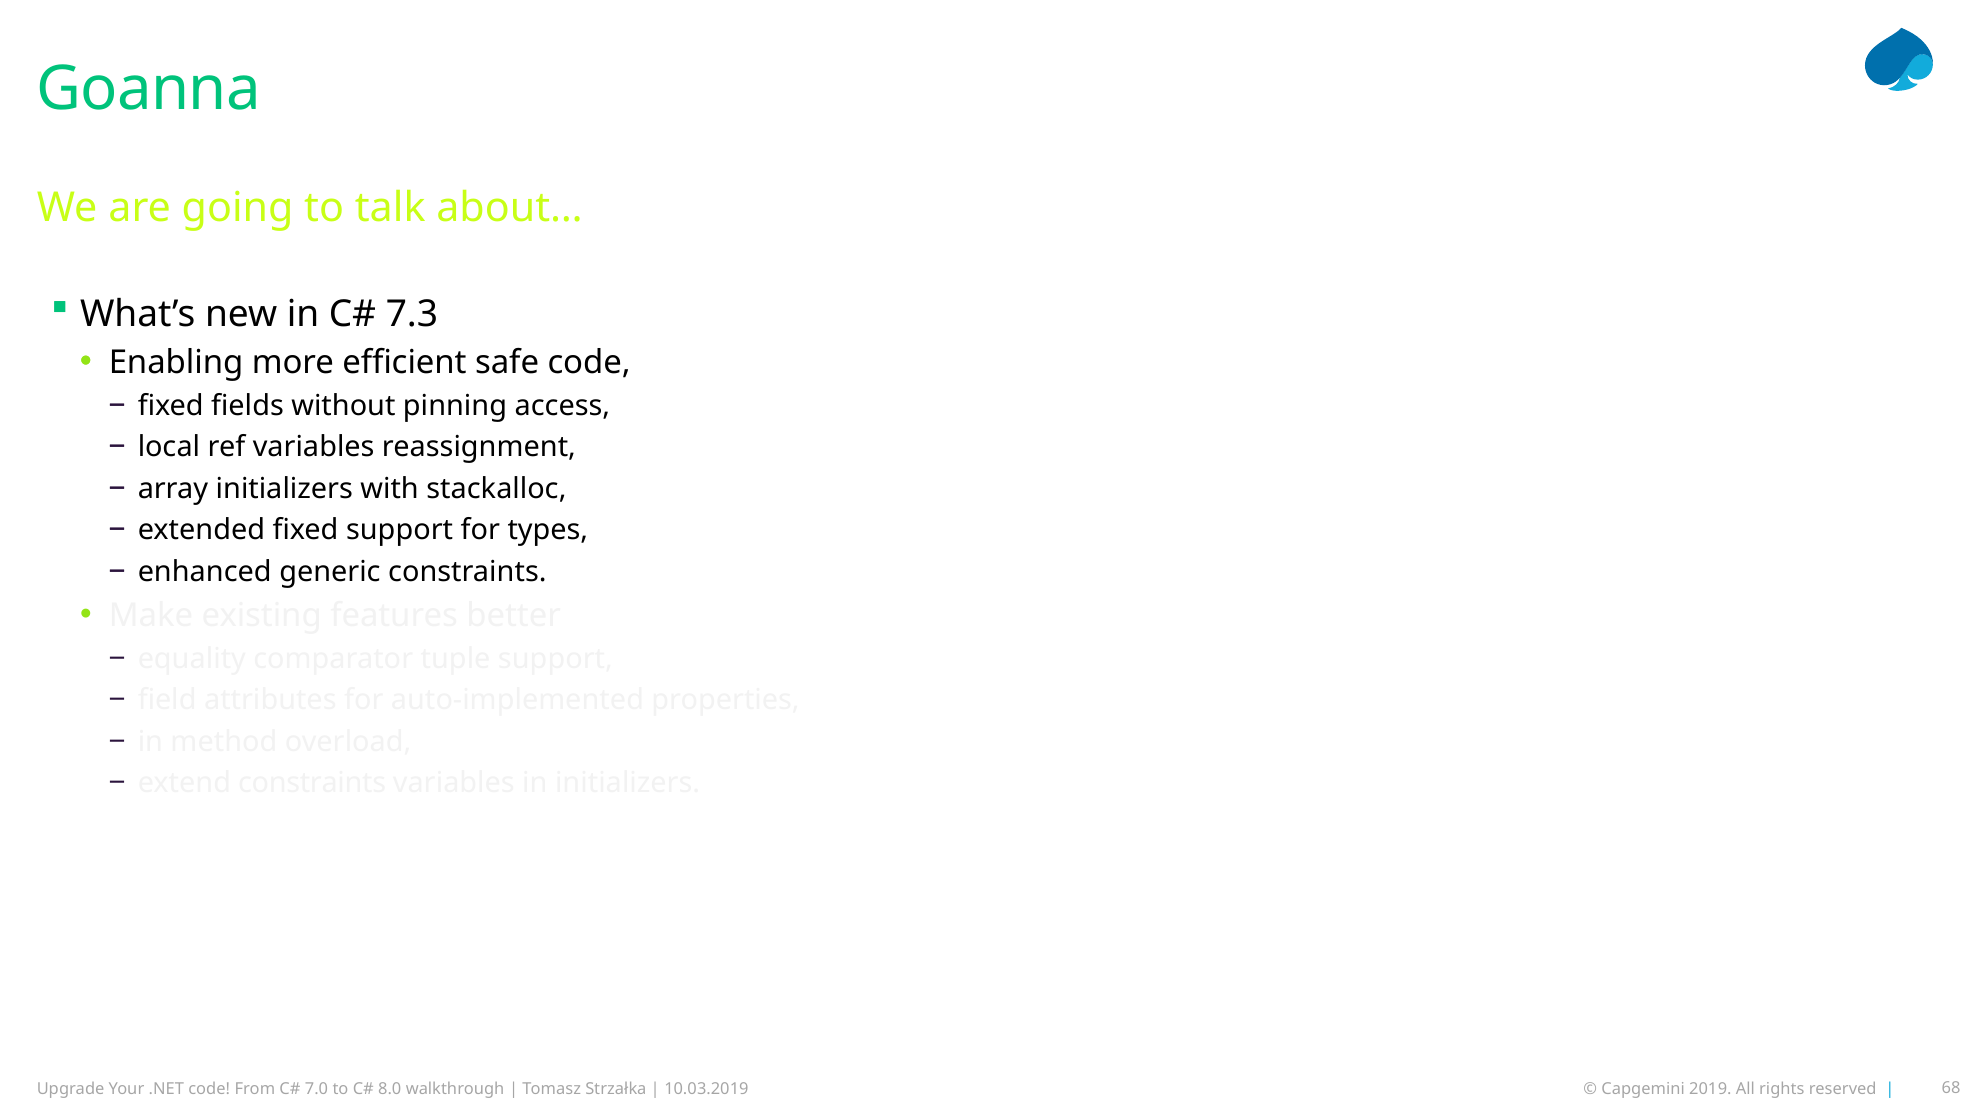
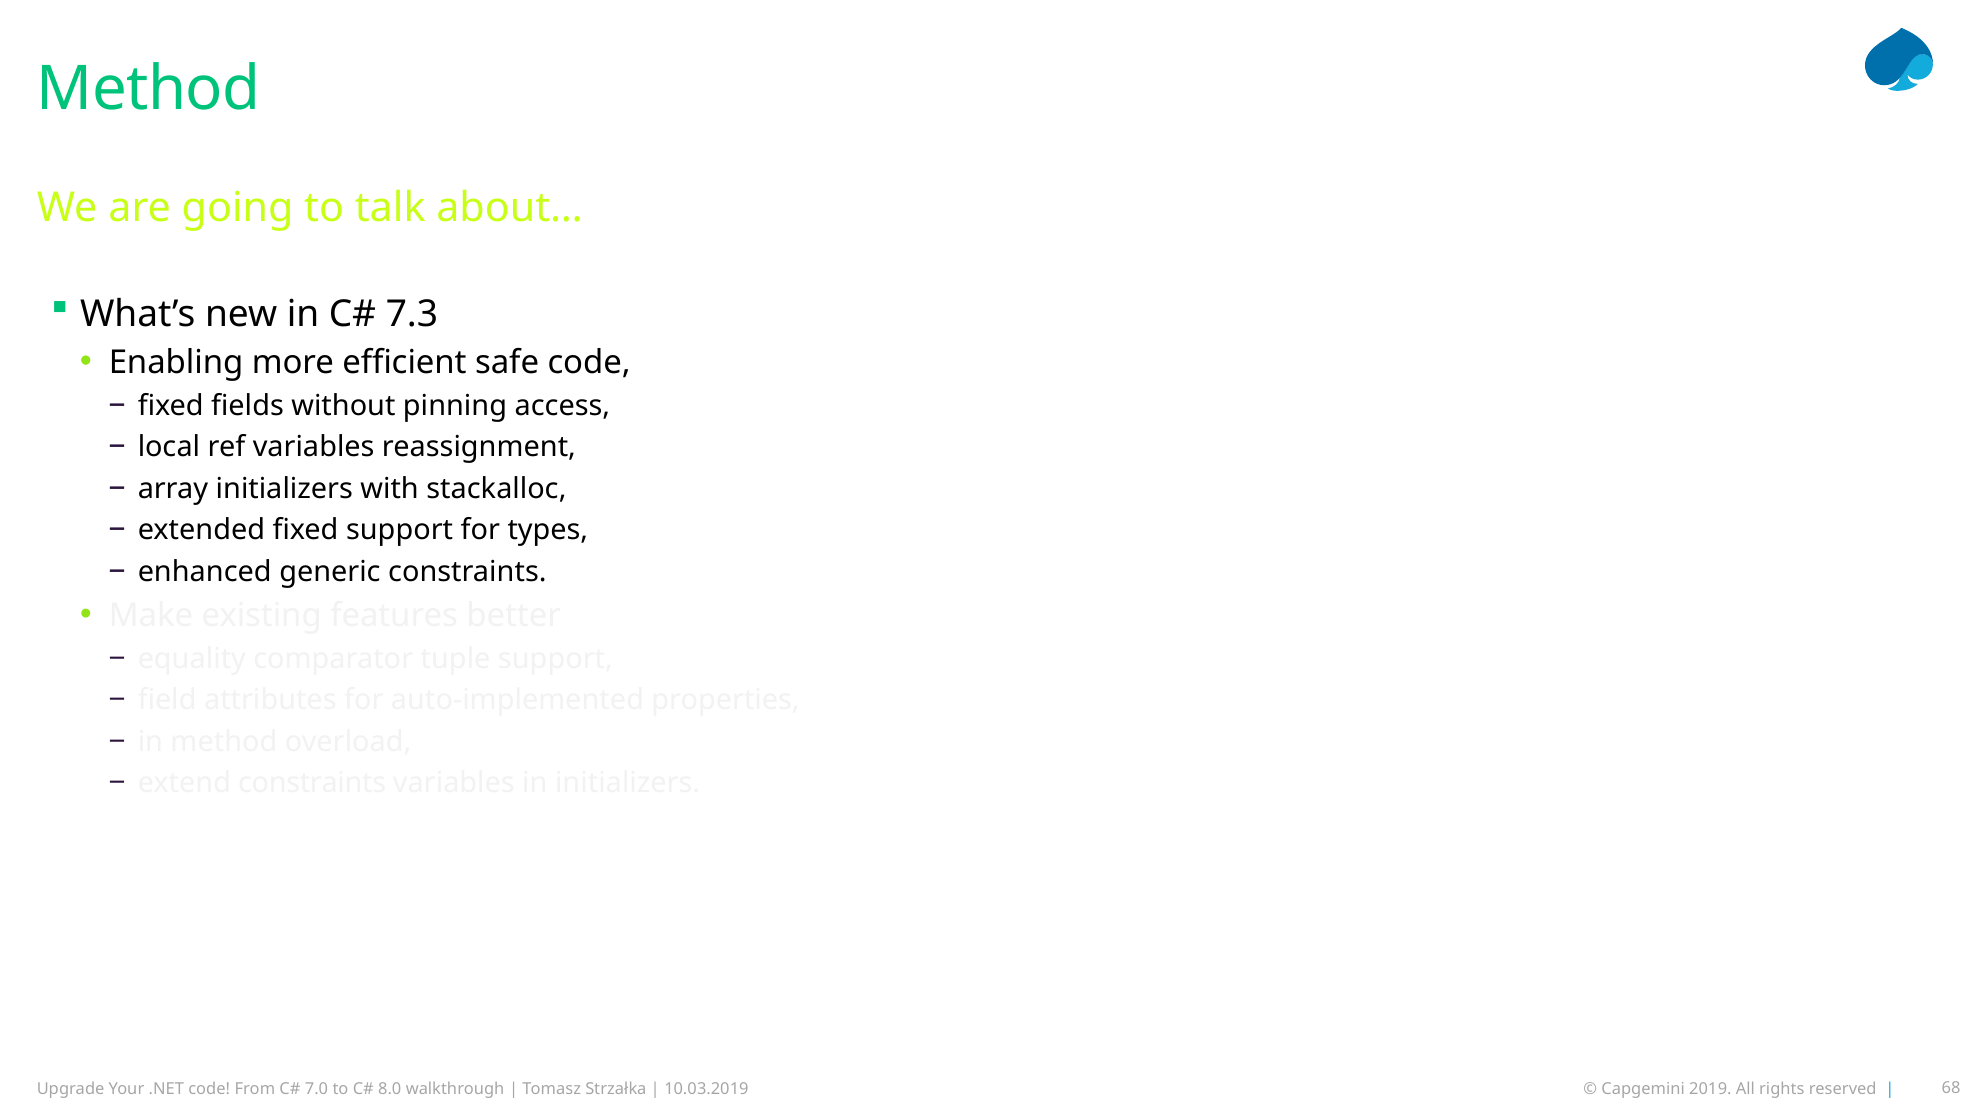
Goanna at (149, 89): Goanna -> Method
